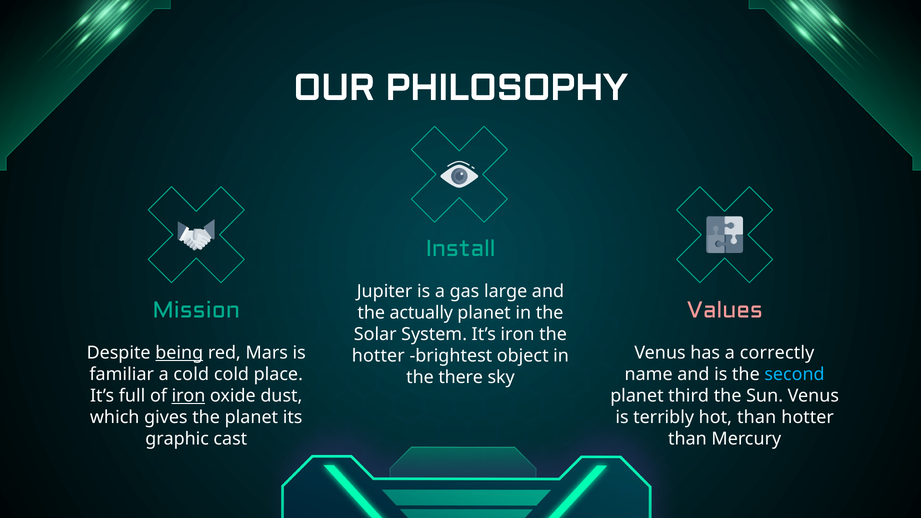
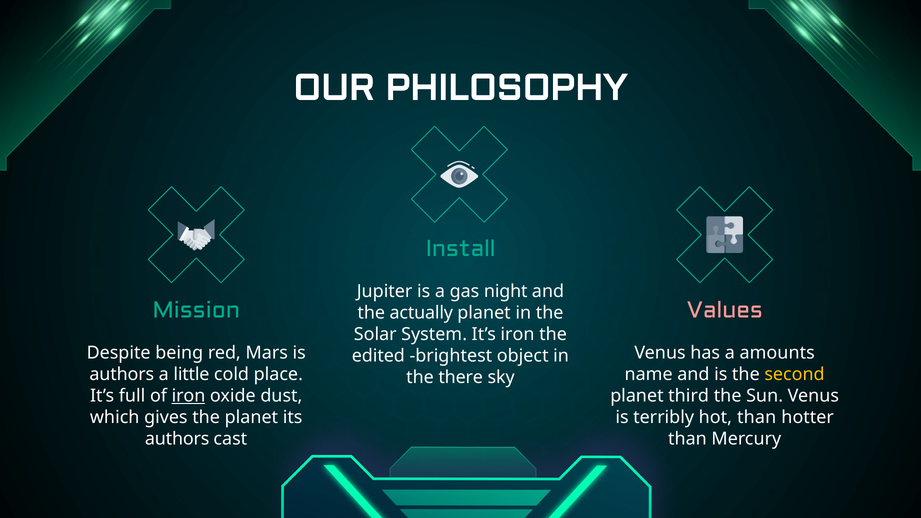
large: large -> night
being underline: present -> none
correctly: correctly -> amounts
hotter at (378, 356): hotter -> edited
familiar at (122, 374): familiar -> authors
a cold: cold -> little
second colour: light blue -> yellow
graphic at (177, 439): graphic -> authors
